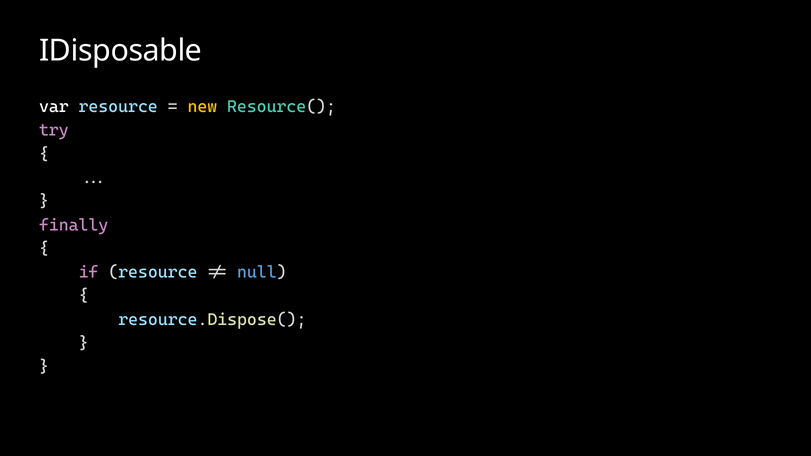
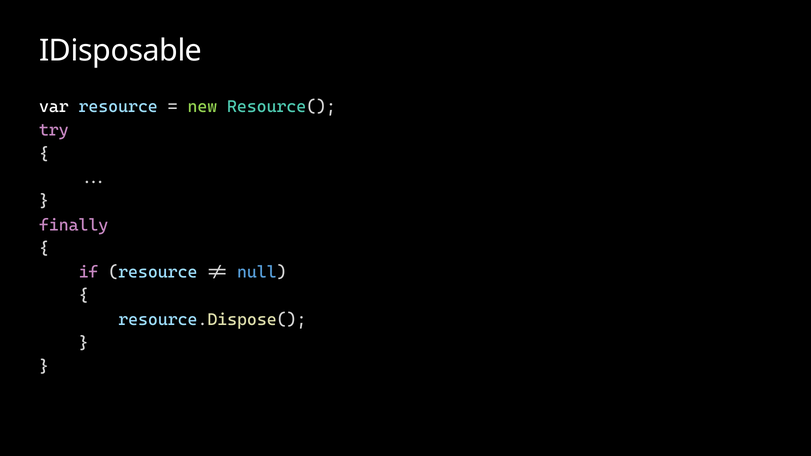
new colour: yellow -> light green
